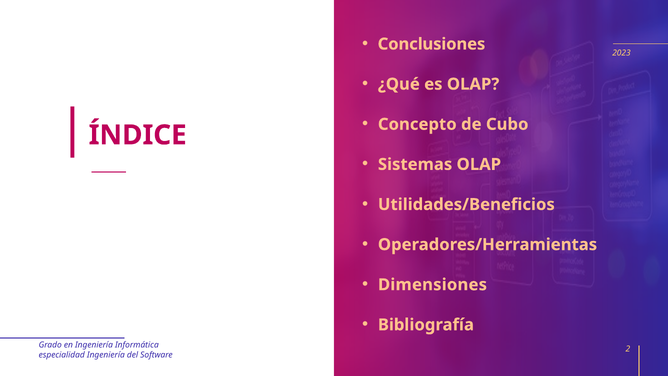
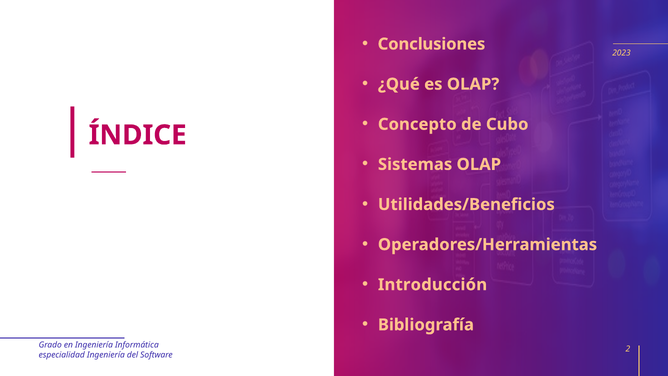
Dimensiones: Dimensiones -> Introducción
